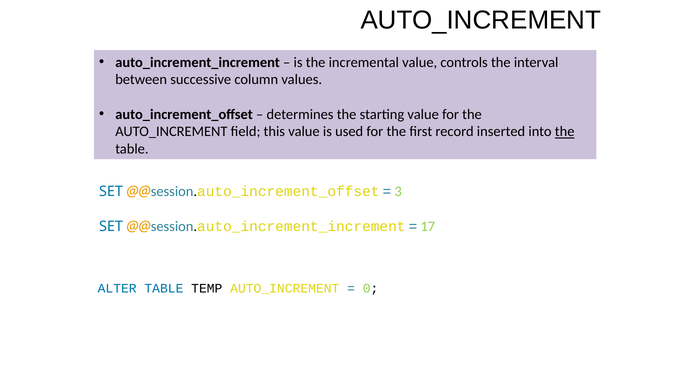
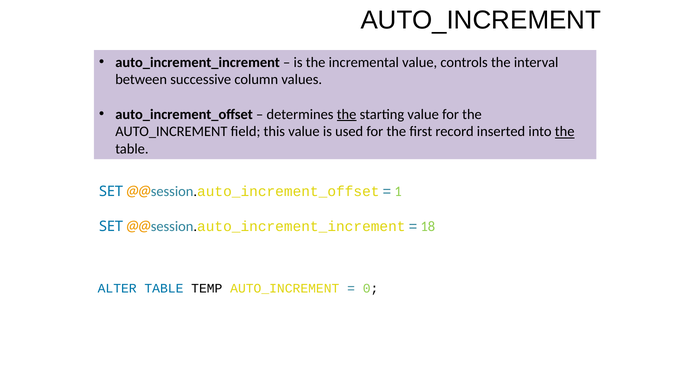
the at (347, 114) underline: none -> present
3: 3 -> 1
17: 17 -> 18
